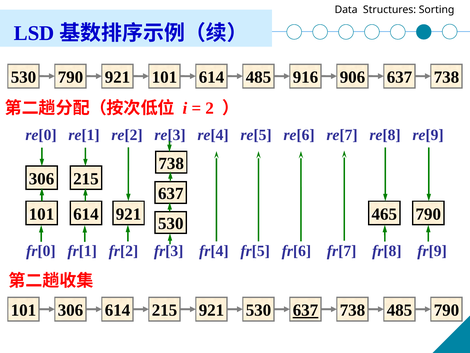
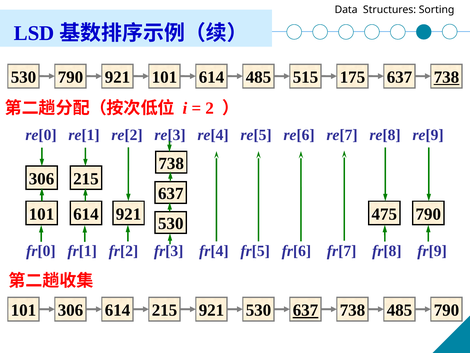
916: 916 -> 515
906: 906 -> 175
738 at (446, 77) underline: none -> present
465: 465 -> 475
